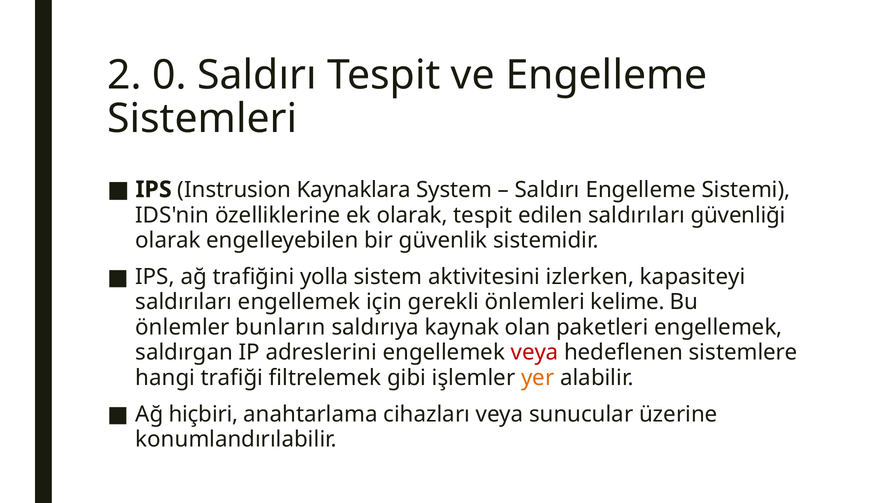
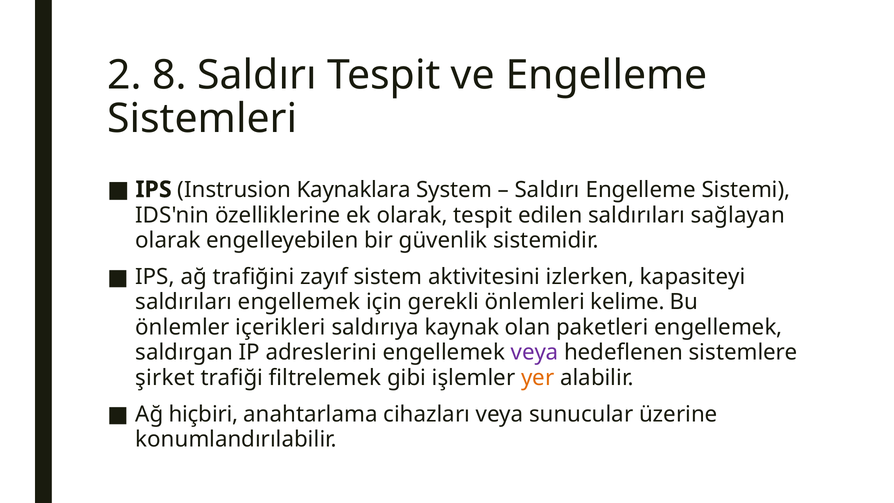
0: 0 -> 8
güvenliği: güvenliği -> sağlayan
yolla: yolla -> zayıf
bunların: bunların -> içerikleri
veya at (535, 352) colour: red -> purple
hangi: hangi -> şirket
